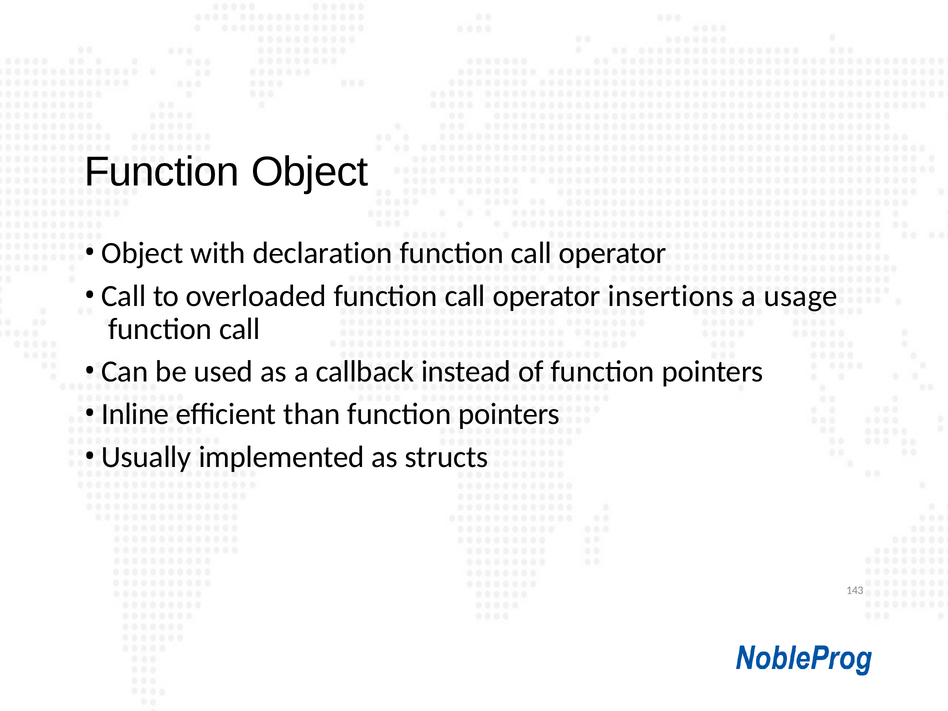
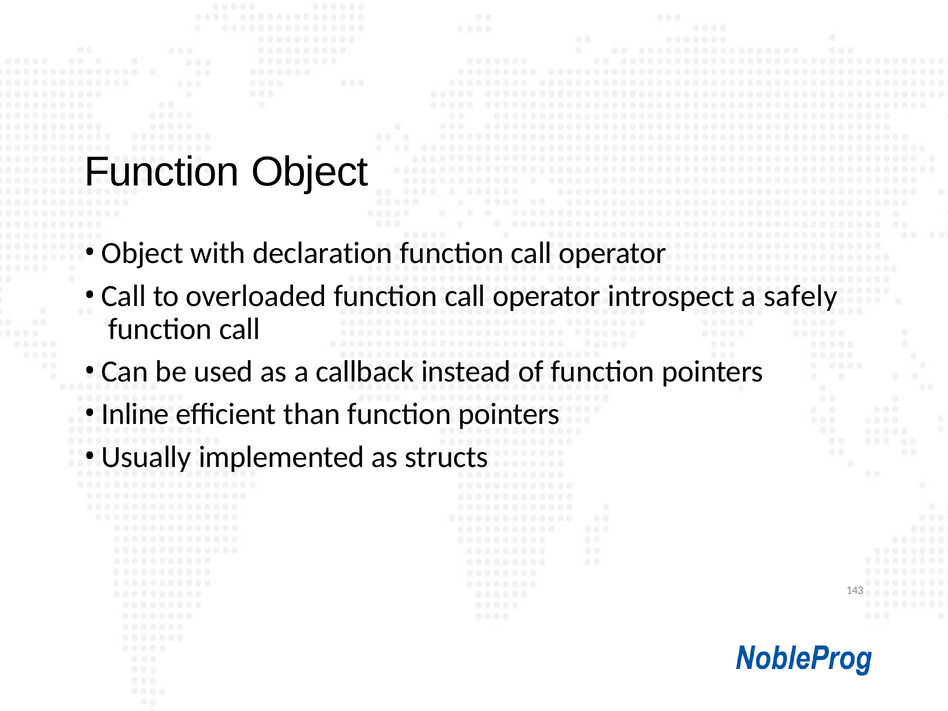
insertions: insertions -> introspect
usage: usage -> safely
